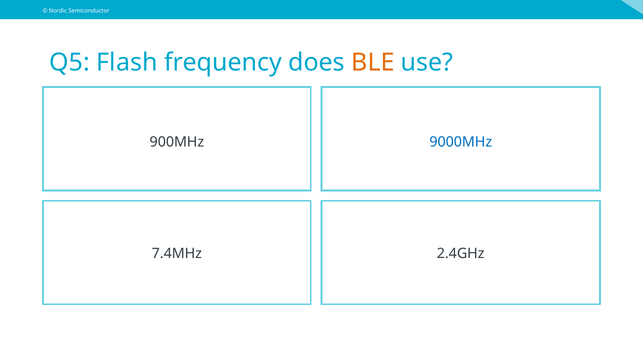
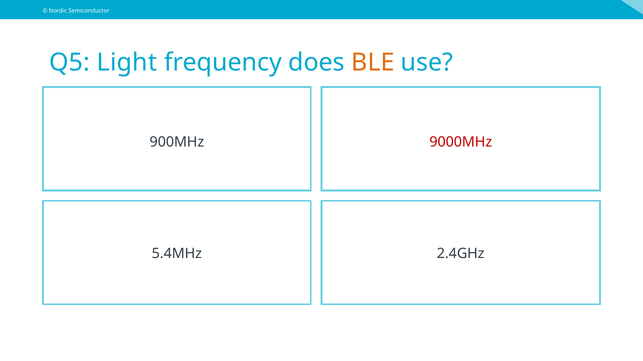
Flash: Flash -> Light
9000MHz colour: blue -> red
7.4MHz: 7.4MHz -> 5.4MHz
